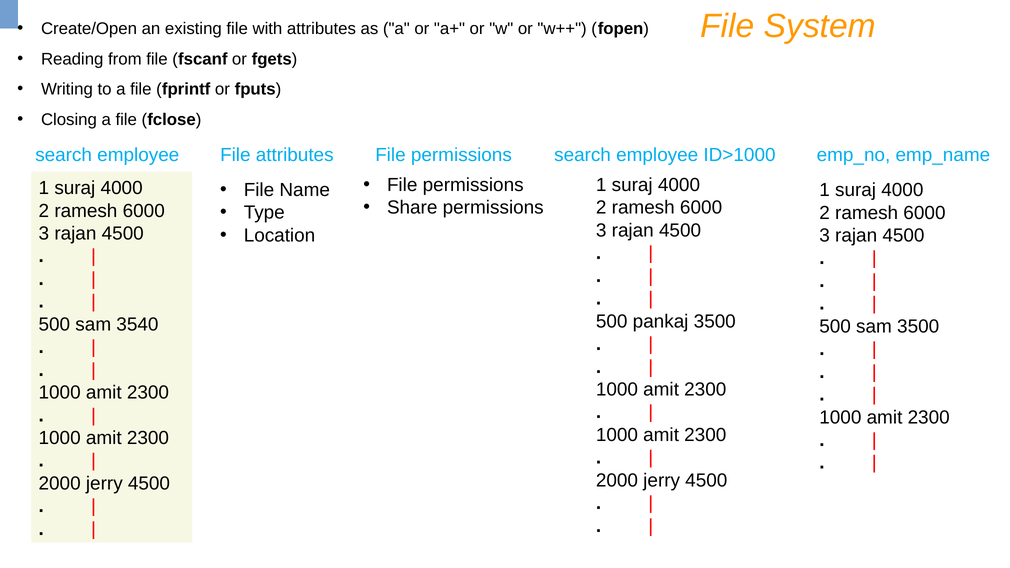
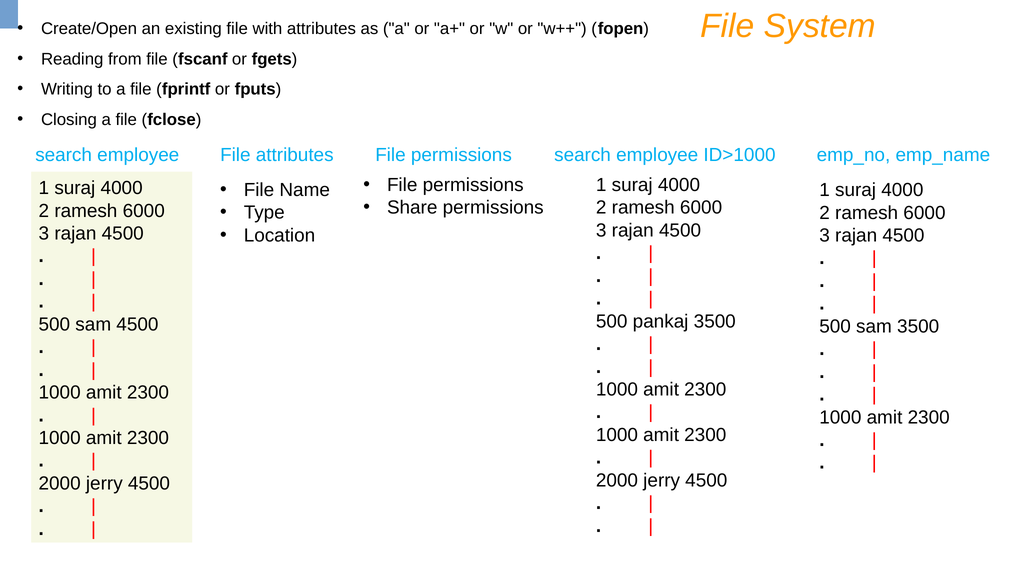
sam 3540: 3540 -> 4500
